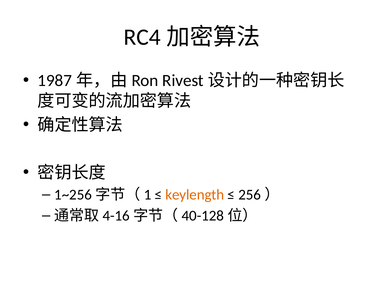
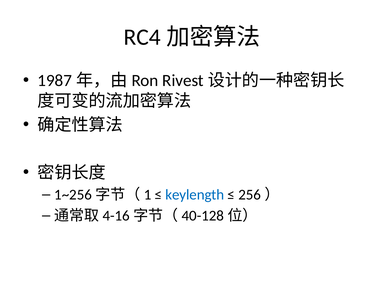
keylength colour: orange -> blue
